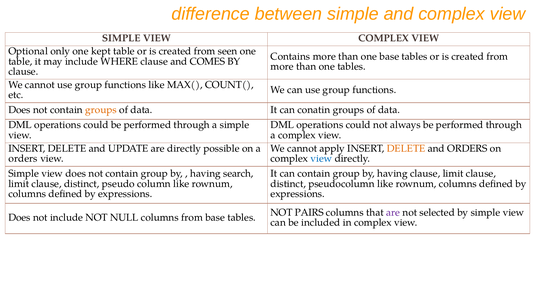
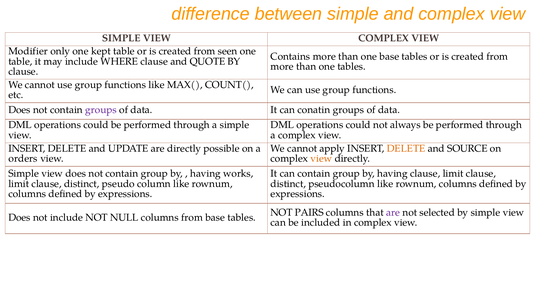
Optional: Optional -> Modifier
COMES: COMES -> QUOTE
groups at (101, 110) colour: orange -> purple
and ORDERS: ORDERS -> SOURCE
view at (321, 159) colour: blue -> orange
search: search -> works
